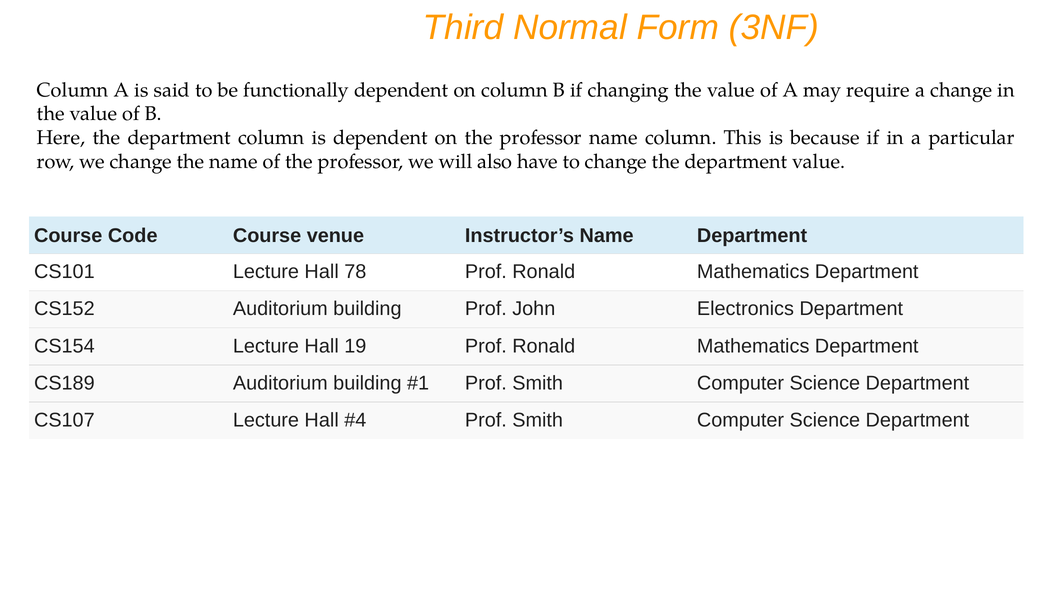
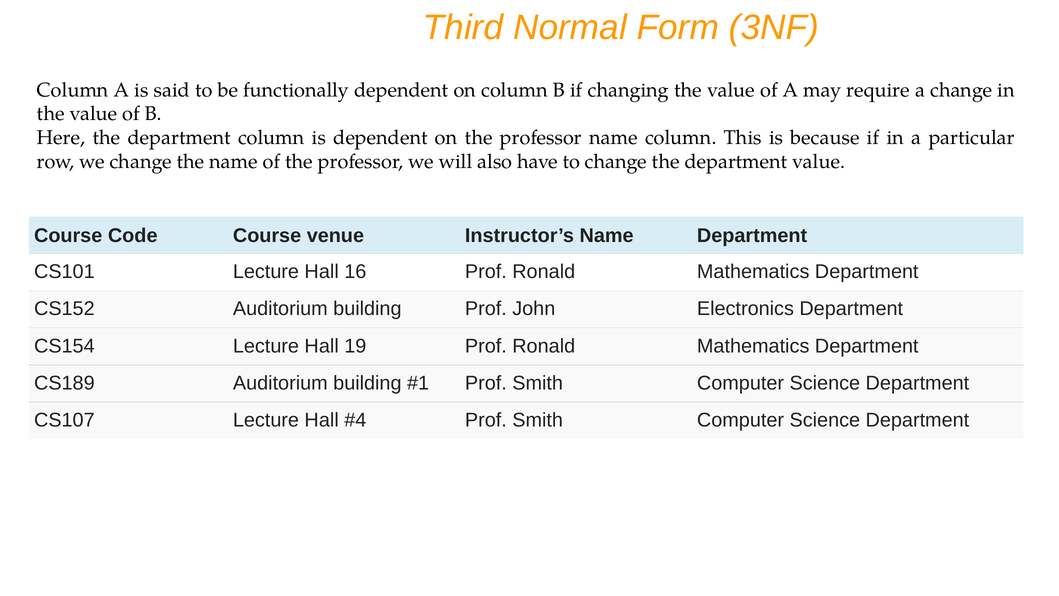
78: 78 -> 16
